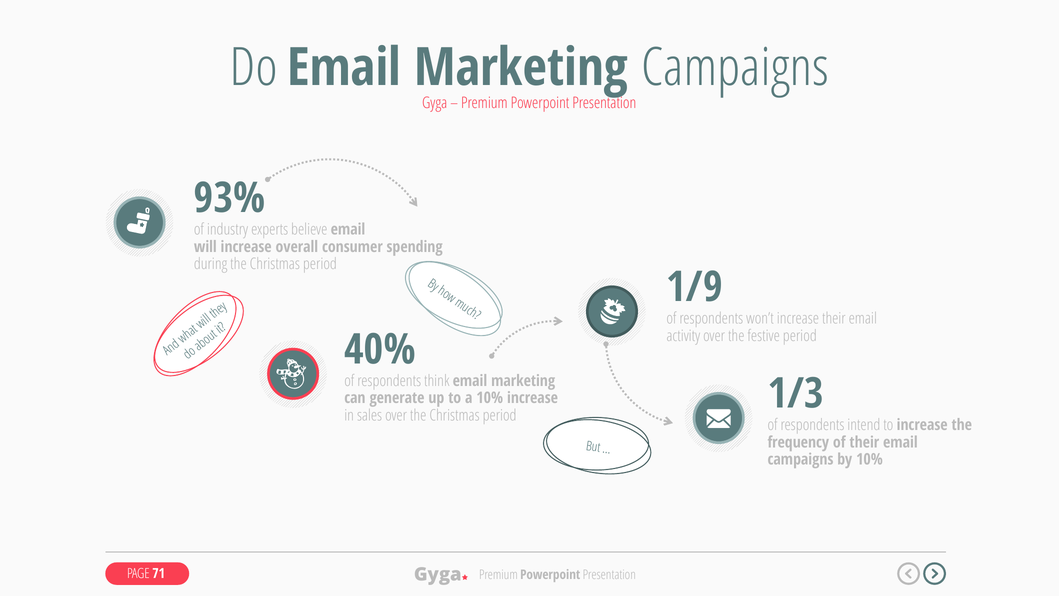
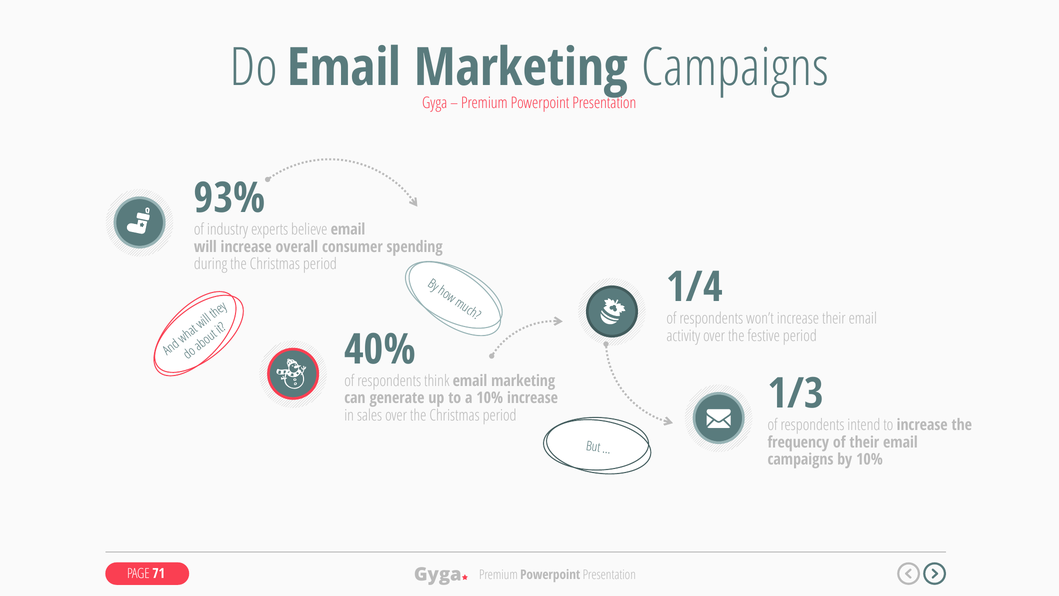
1/9: 1/9 -> 1/4
